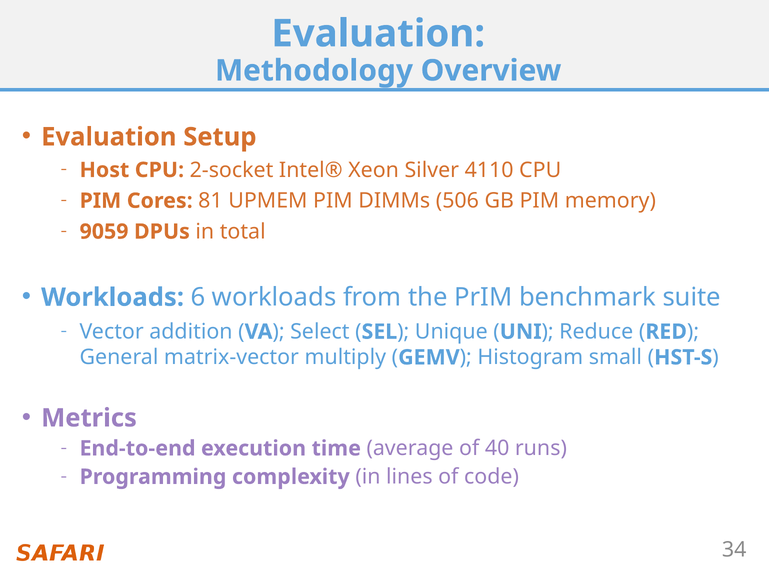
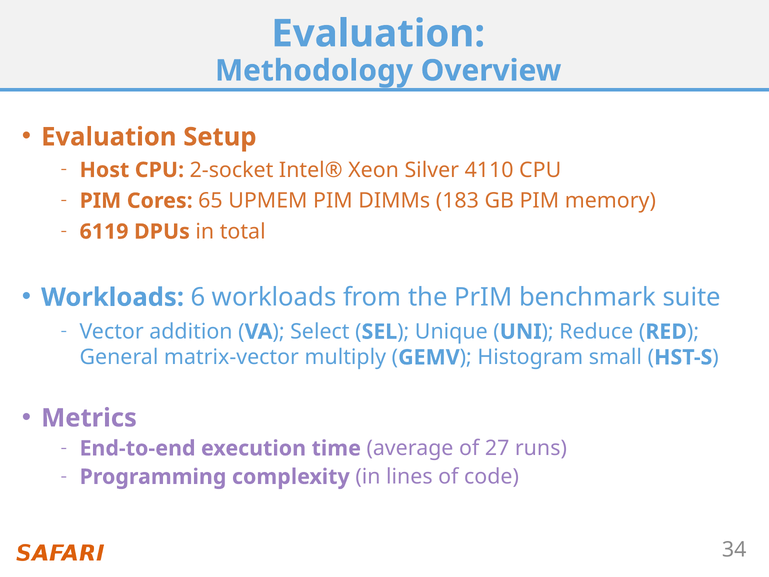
81: 81 -> 65
506: 506 -> 183
9059: 9059 -> 6119
40: 40 -> 27
